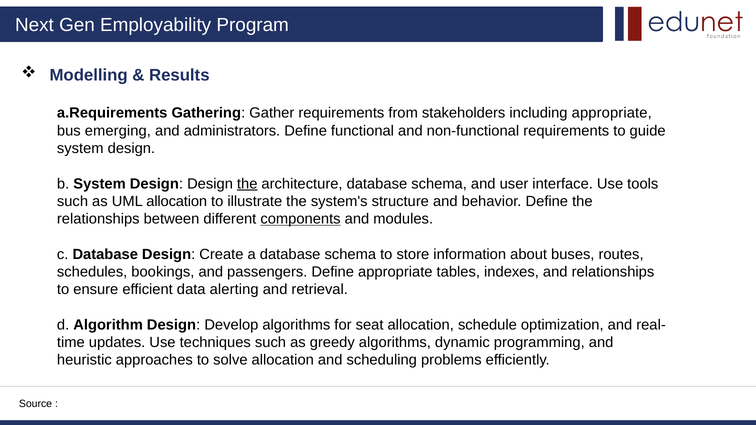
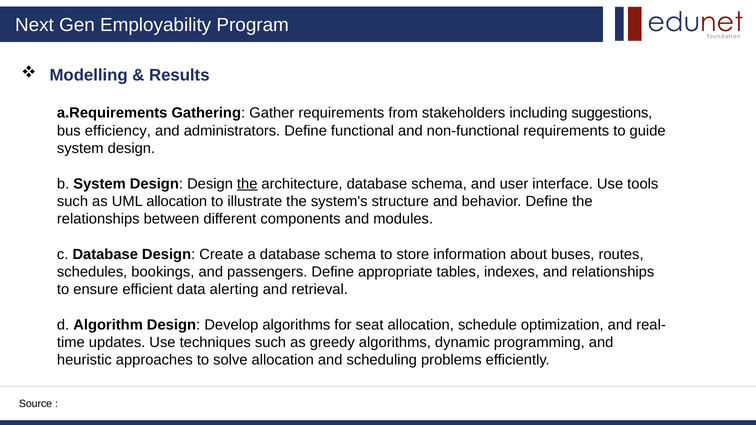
including appropriate: appropriate -> suggestions
emerging: emerging -> efficiency
components underline: present -> none
